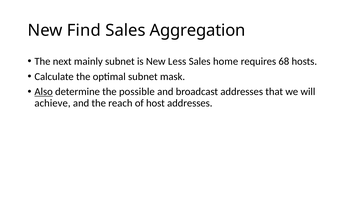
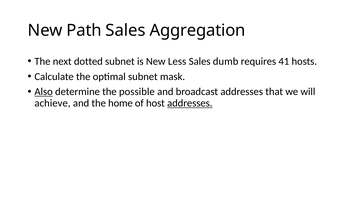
Find: Find -> Path
mainly: mainly -> dotted
home: home -> dumb
68: 68 -> 41
reach: reach -> home
addresses at (190, 103) underline: none -> present
